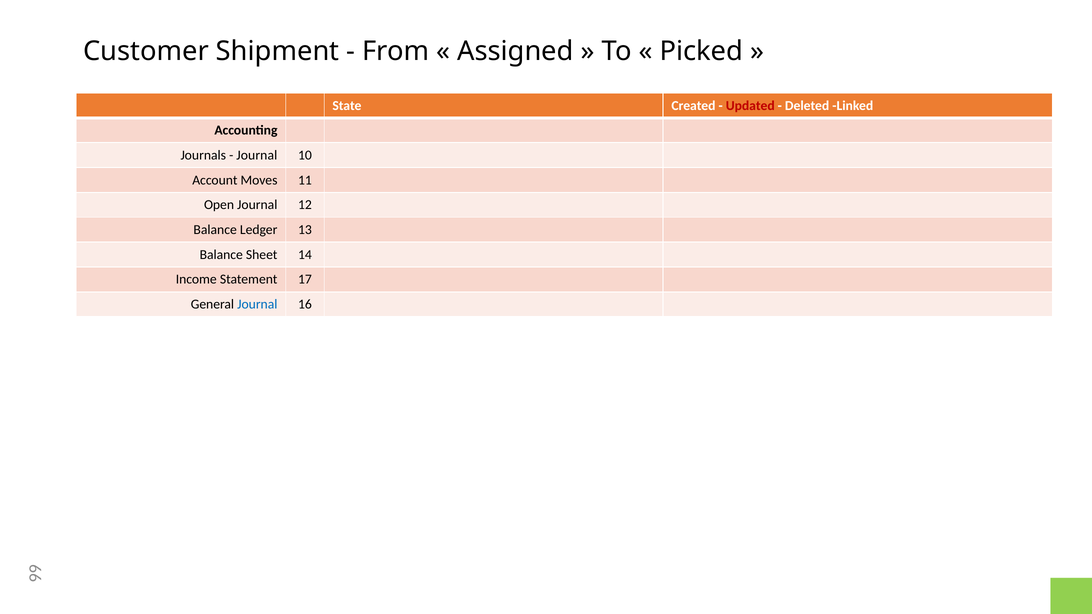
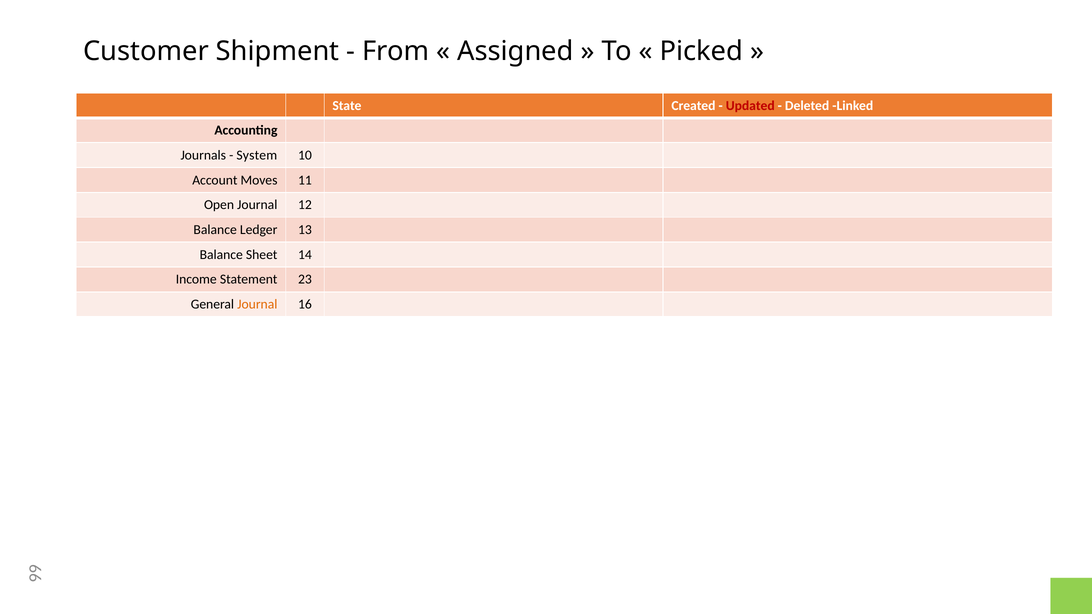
Journal at (257, 155): Journal -> System
17: 17 -> 23
Journal at (257, 304) colour: blue -> orange
